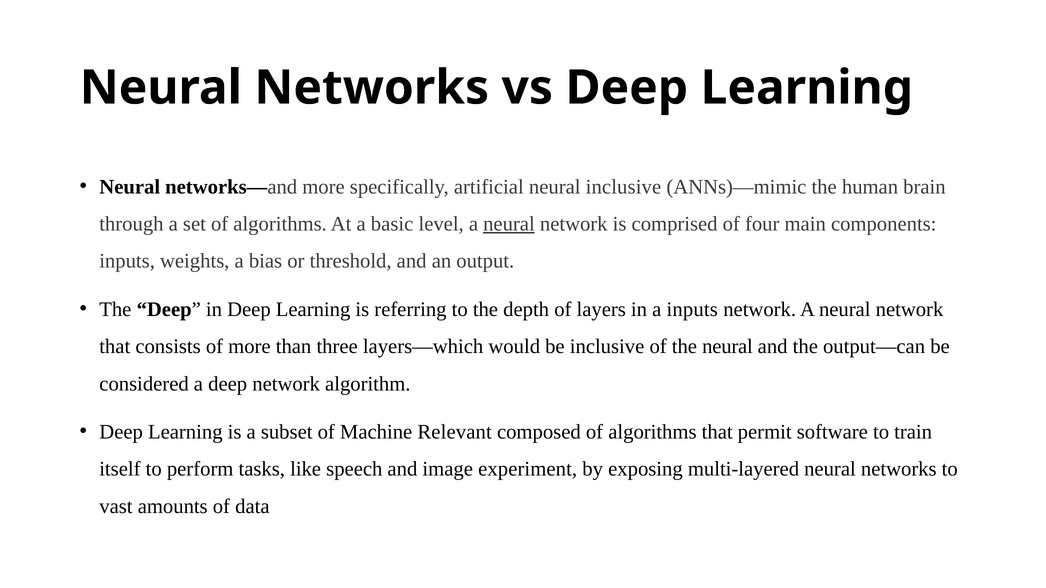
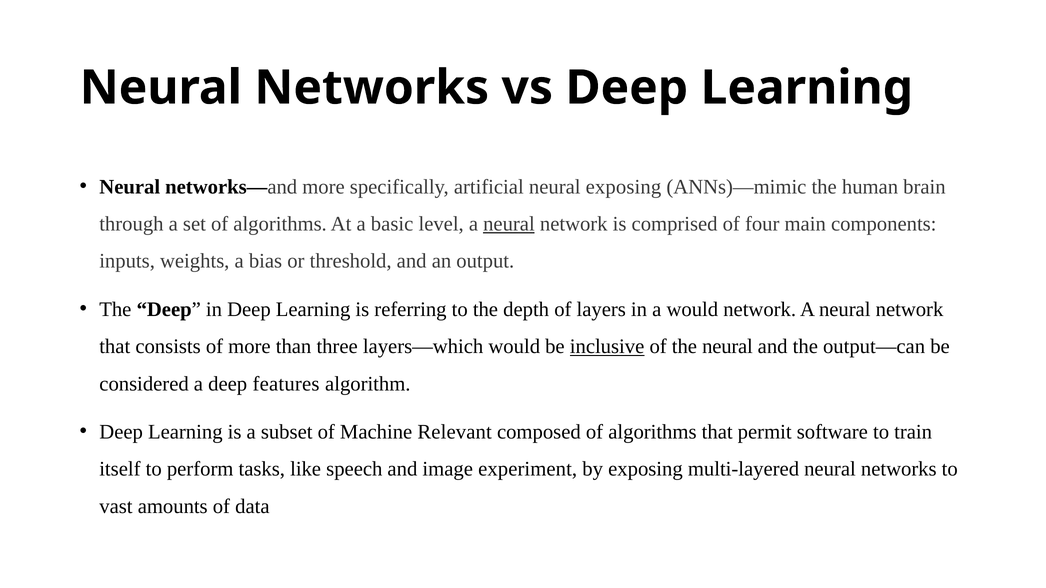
neural inclusive: inclusive -> exposing
a inputs: inputs -> would
inclusive at (607, 347) underline: none -> present
deep network: network -> features
